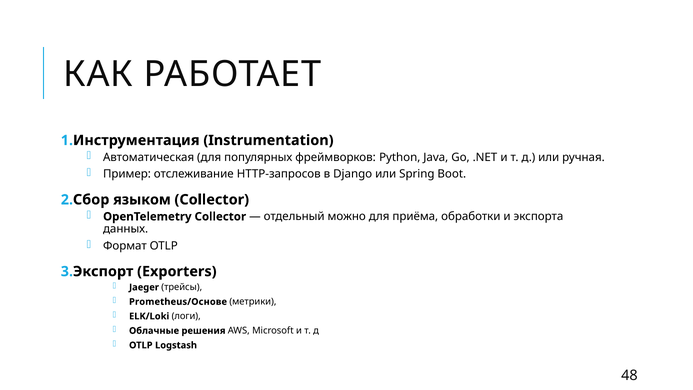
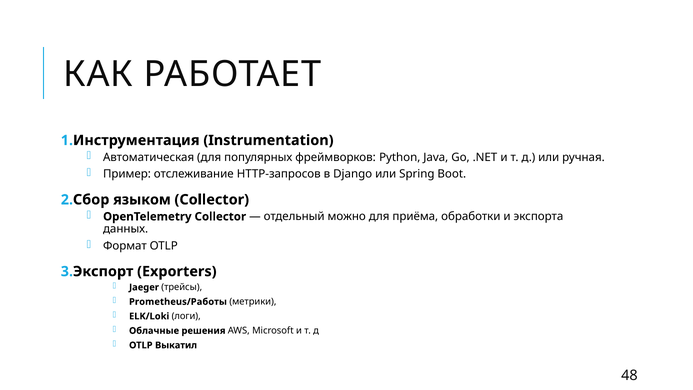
Prometheus/Основе: Prometheus/Основе -> Prometheus/Работы
Logstash: Logstash -> Выкатил
